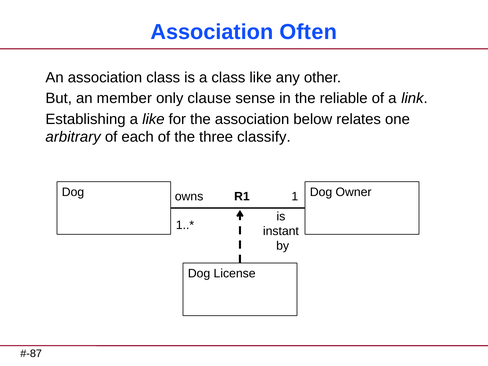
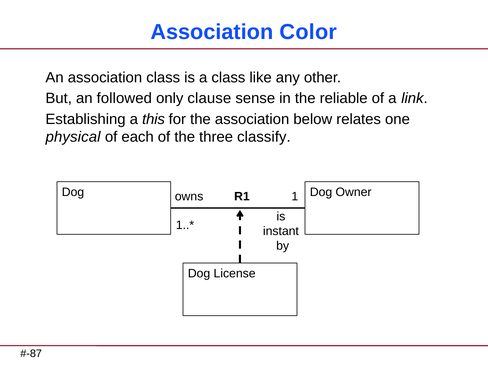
Often: Often -> Color
member: member -> followed
a like: like -> this
arbitrary: arbitrary -> physical
